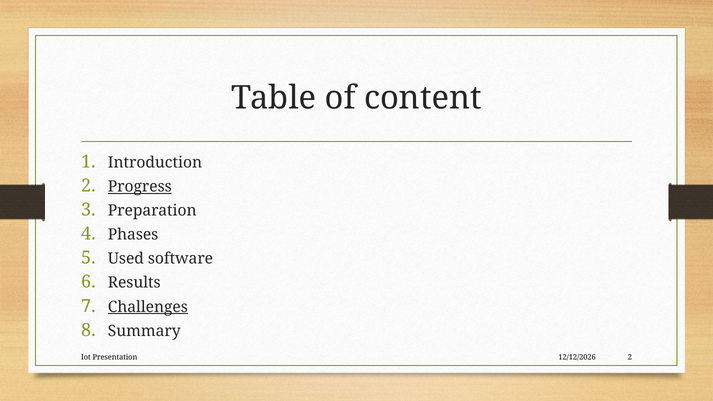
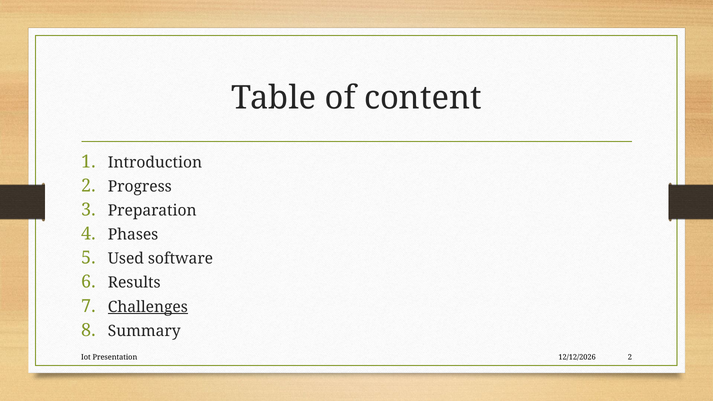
Progress underline: present -> none
